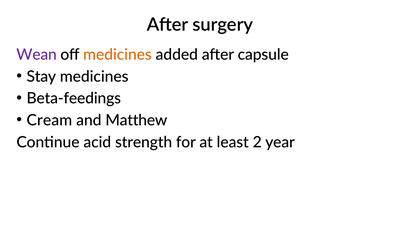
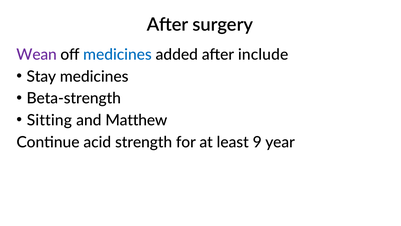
medicines at (117, 55) colour: orange -> blue
capsule: capsule -> include
Beta-feedings: Beta-feedings -> Beta-strength
Cream: Cream -> Sitting
2: 2 -> 9
